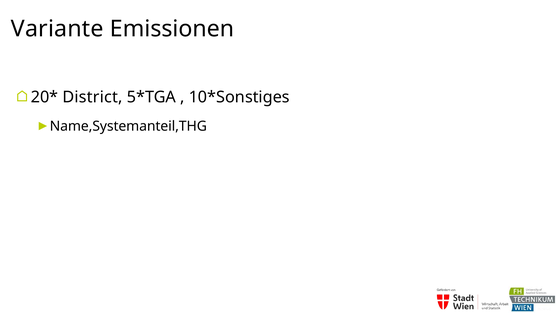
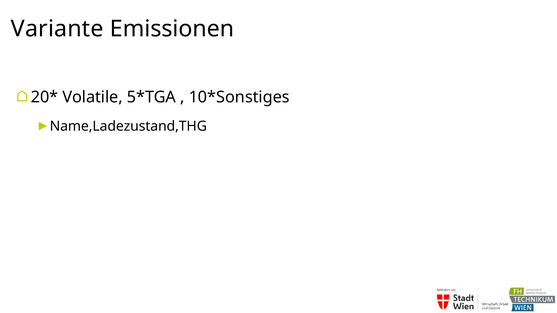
District: District -> Volatile
Name,Systemanteil,THG: Name,Systemanteil,THG -> Name,Ladezustand,THG
